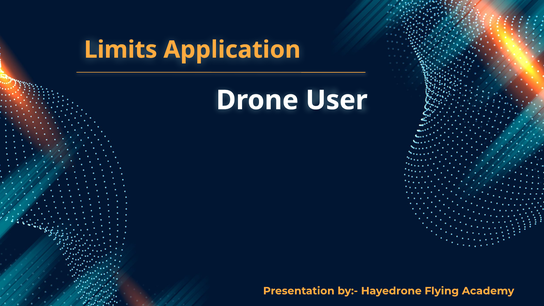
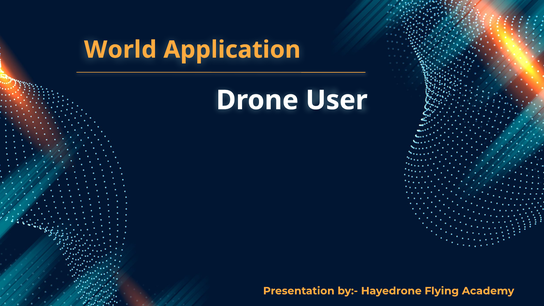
Limits: Limits -> World
